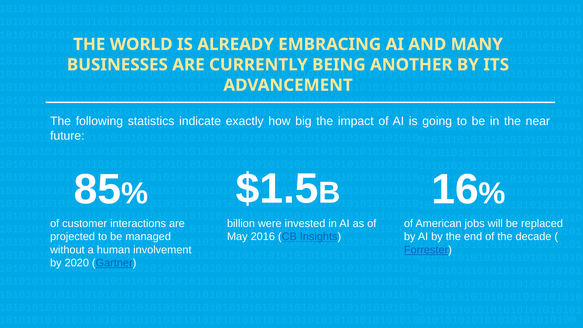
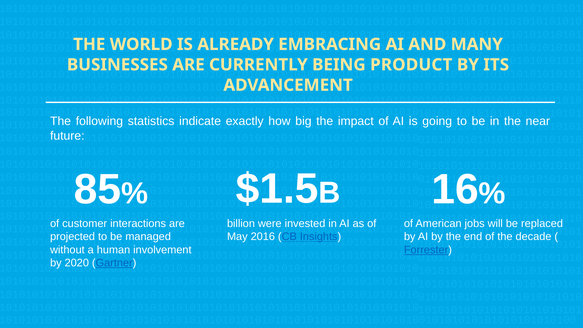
ANOTHER: ANOTHER -> PRODUCT
